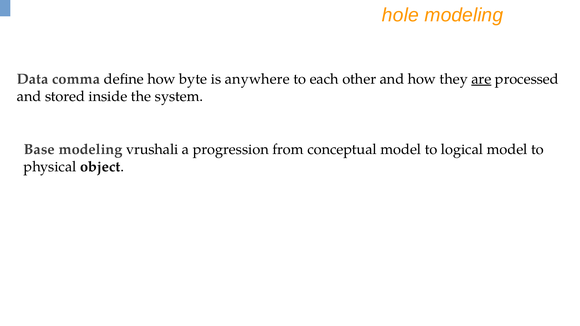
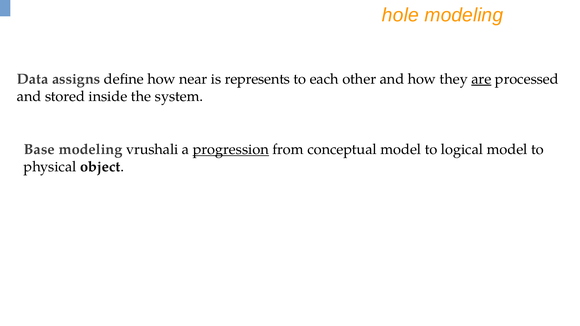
comma: comma -> assigns
byte: byte -> near
anywhere: anywhere -> represents
progression underline: none -> present
